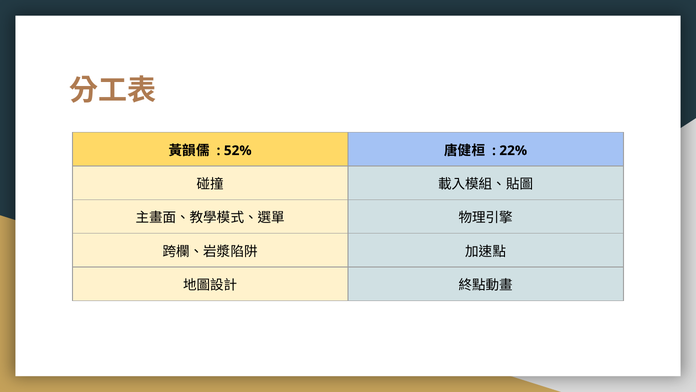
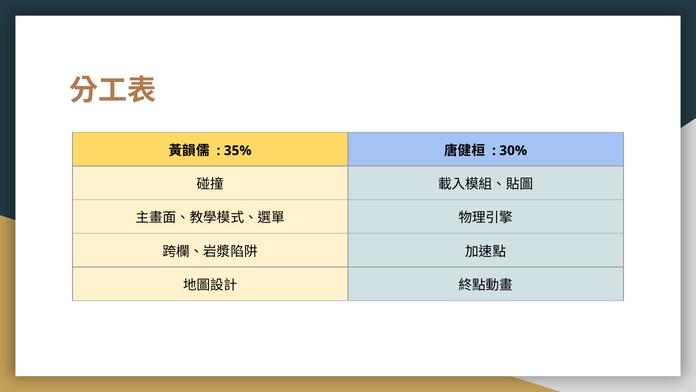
52%: 52% -> 35%
22%: 22% -> 30%
